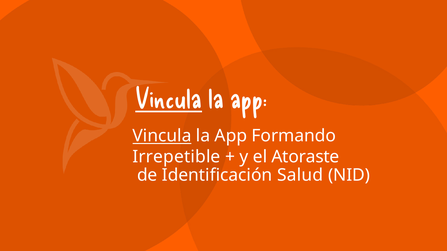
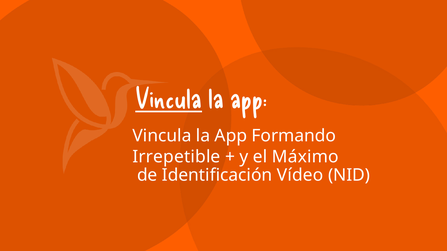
Vincula at (162, 136) underline: present -> none
Atoraste: Atoraste -> Máximo
Salud: Salud -> Vídeo
